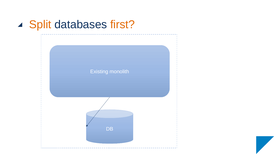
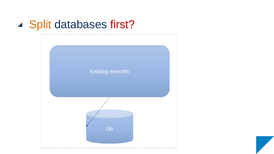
first colour: orange -> red
